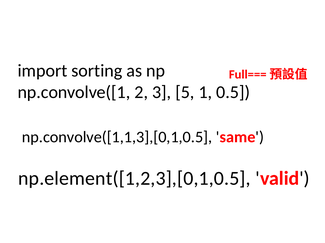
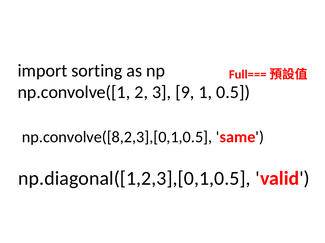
5: 5 -> 9
np.convolve([1,1,3],[0,1,0.5: np.convolve([1,1,3],[0,1,0.5 -> np.convolve([8,2,3],[0,1,0.5
np.element([1,2,3],[0,1,0.5: np.element([1,2,3],[0,1,0.5 -> np.diagonal([1,2,3],[0,1,0.5
